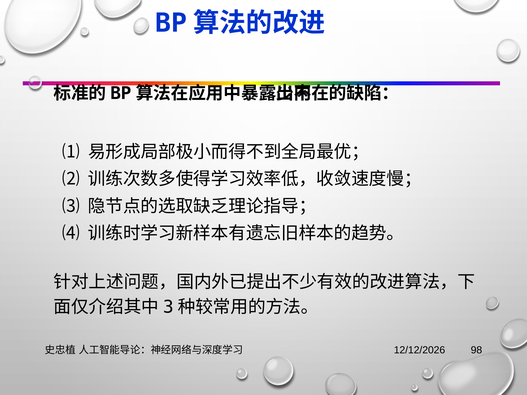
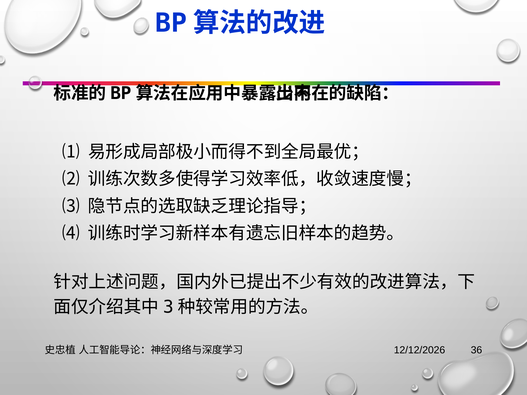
98: 98 -> 36
